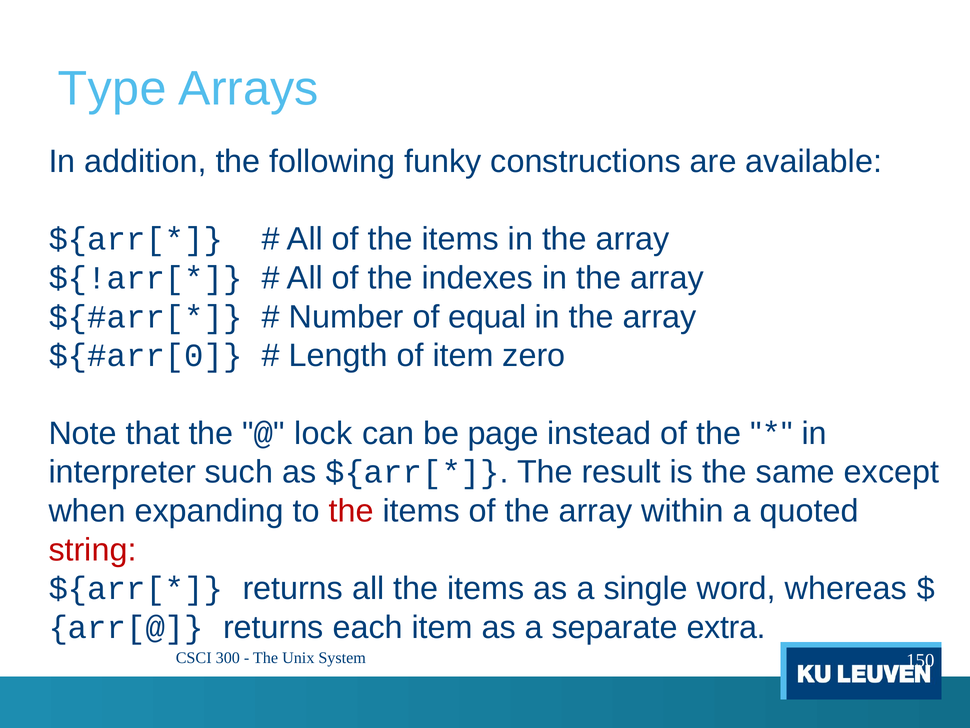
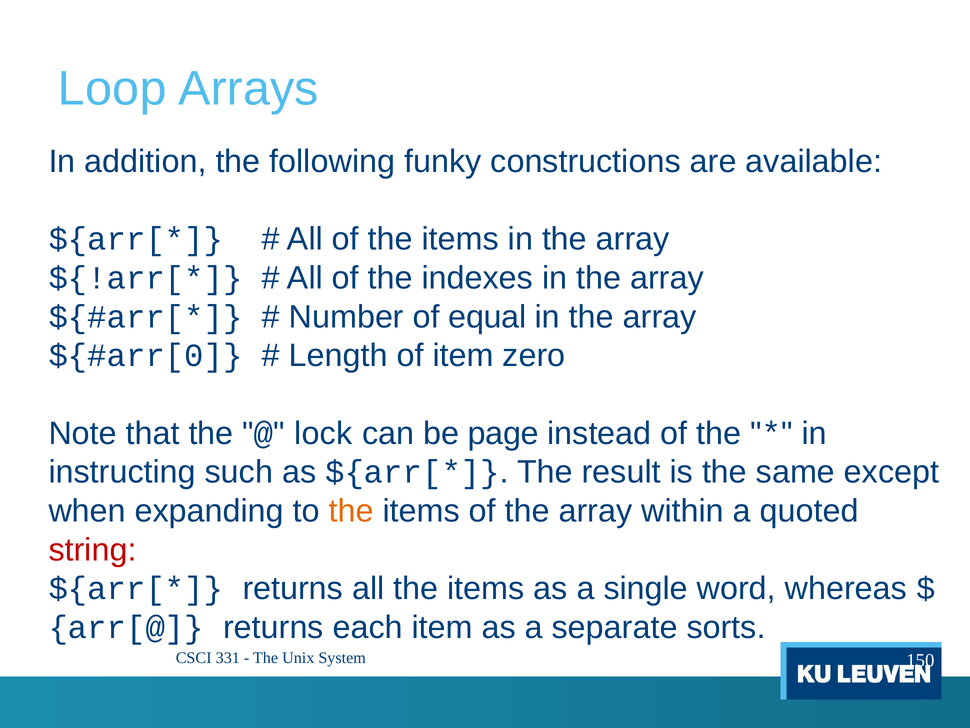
Type: Type -> Loop
interpreter: interpreter -> instructing
the at (351, 511) colour: red -> orange
extra: extra -> sorts
300: 300 -> 331
